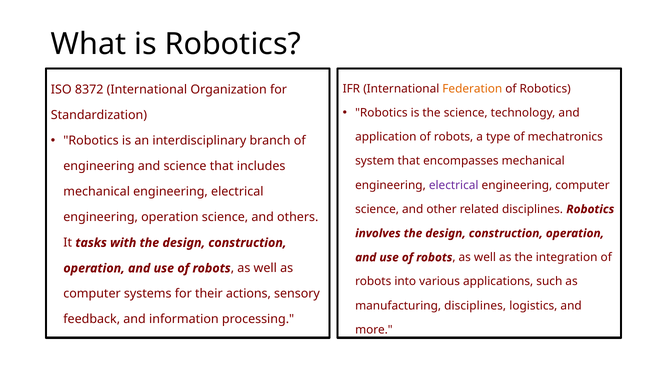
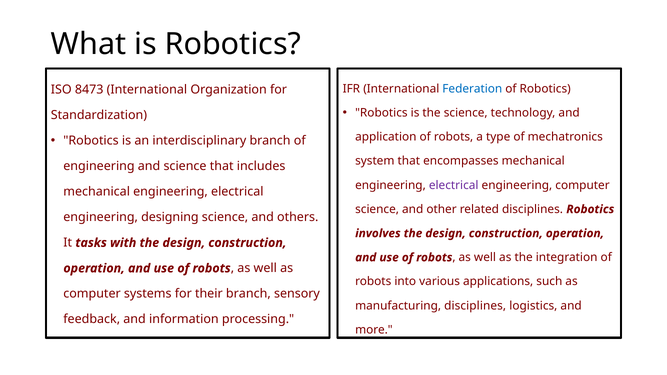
Federation colour: orange -> blue
8372: 8372 -> 8473
engineering operation: operation -> designing
their actions: actions -> branch
